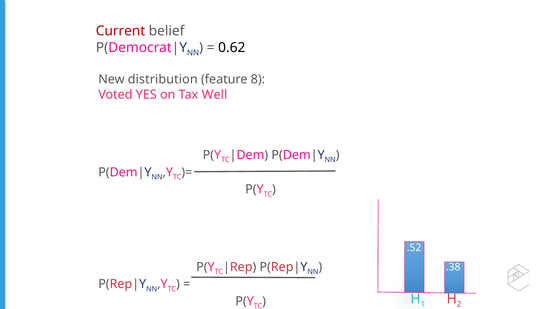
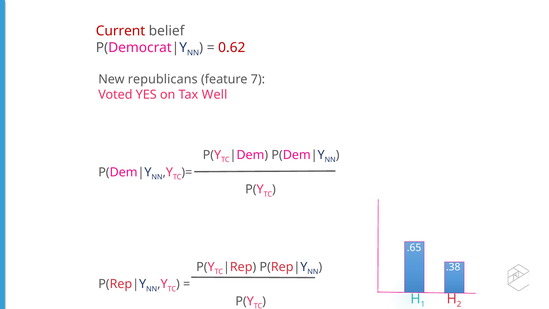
0.62 colour: black -> red
distribution: distribution -> republicans
8: 8 -> 7
.52: .52 -> .65
